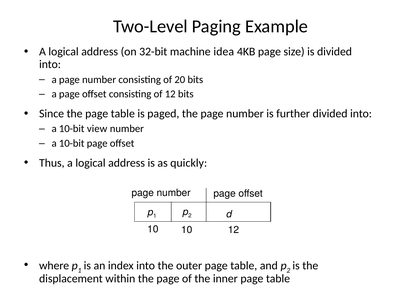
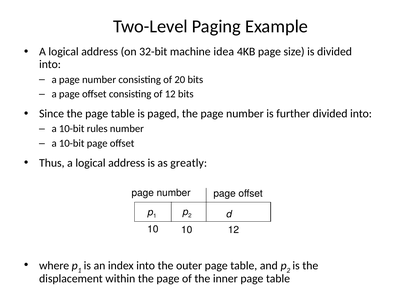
view: view -> rules
quickly: quickly -> greatly
